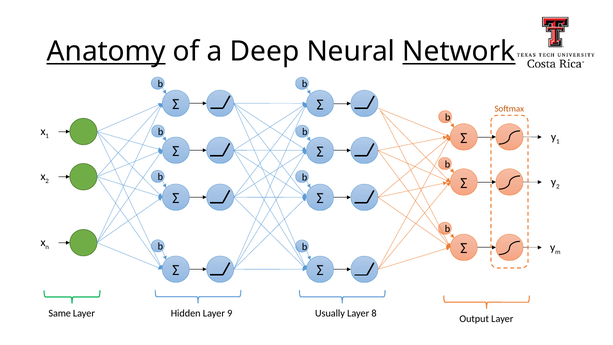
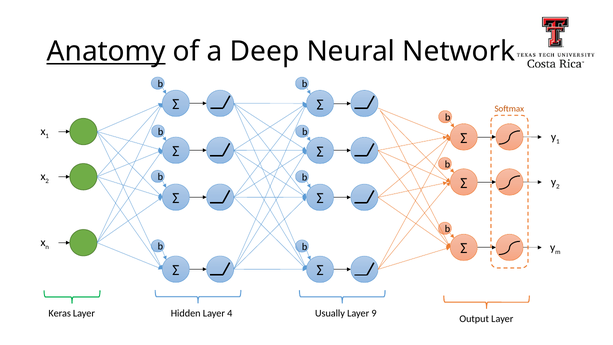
Network underline: present -> none
Same: Same -> Keras
8: 8 -> 9
9: 9 -> 4
